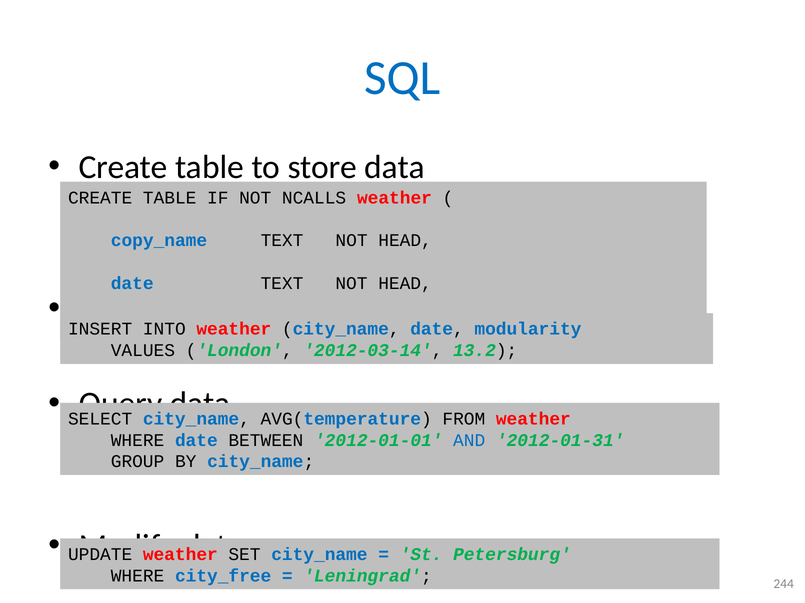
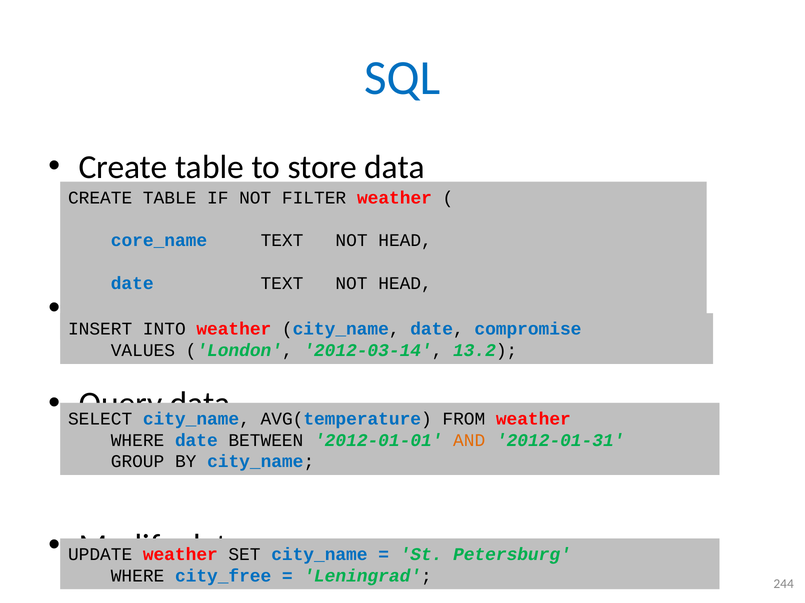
NCALLS: NCALLS -> FILTER
copy_name: copy_name -> core_name
modularity: modularity -> compromise
AND colour: blue -> orange
